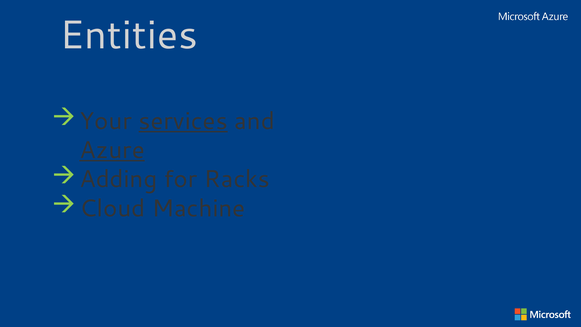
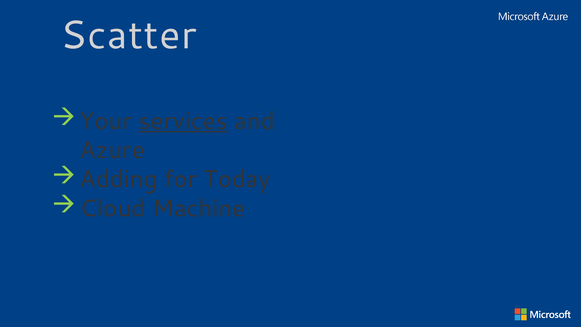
Entities: Entities -> Scatter
Azure underline: present -> none
Racks: Racks -> Today
